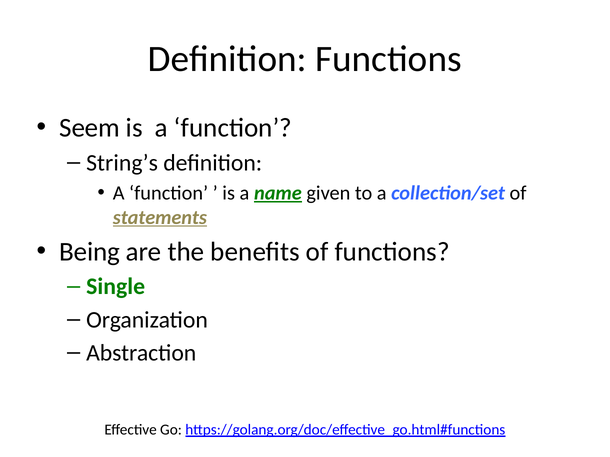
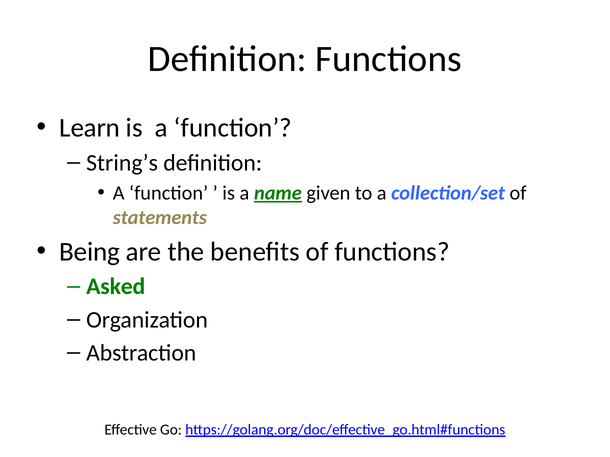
Seem: Seem -> Learn
statements underline: present -> none
Single: Single -> Asked
